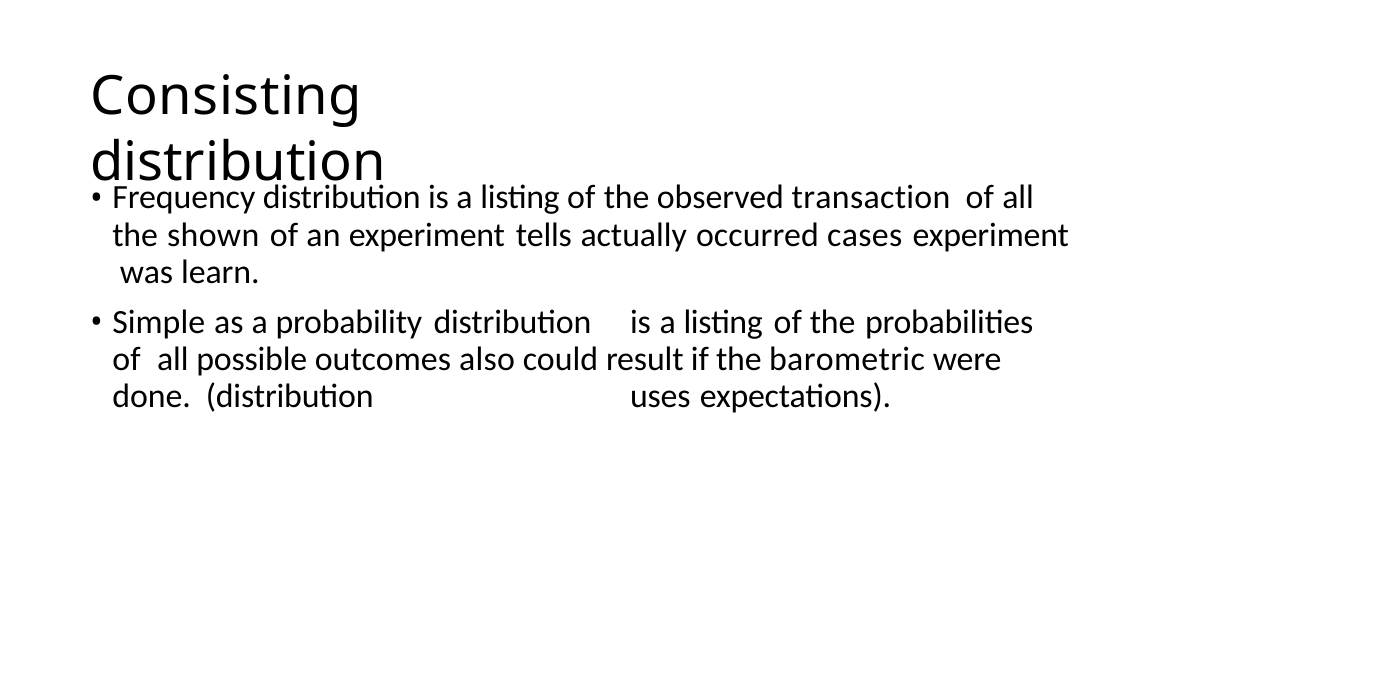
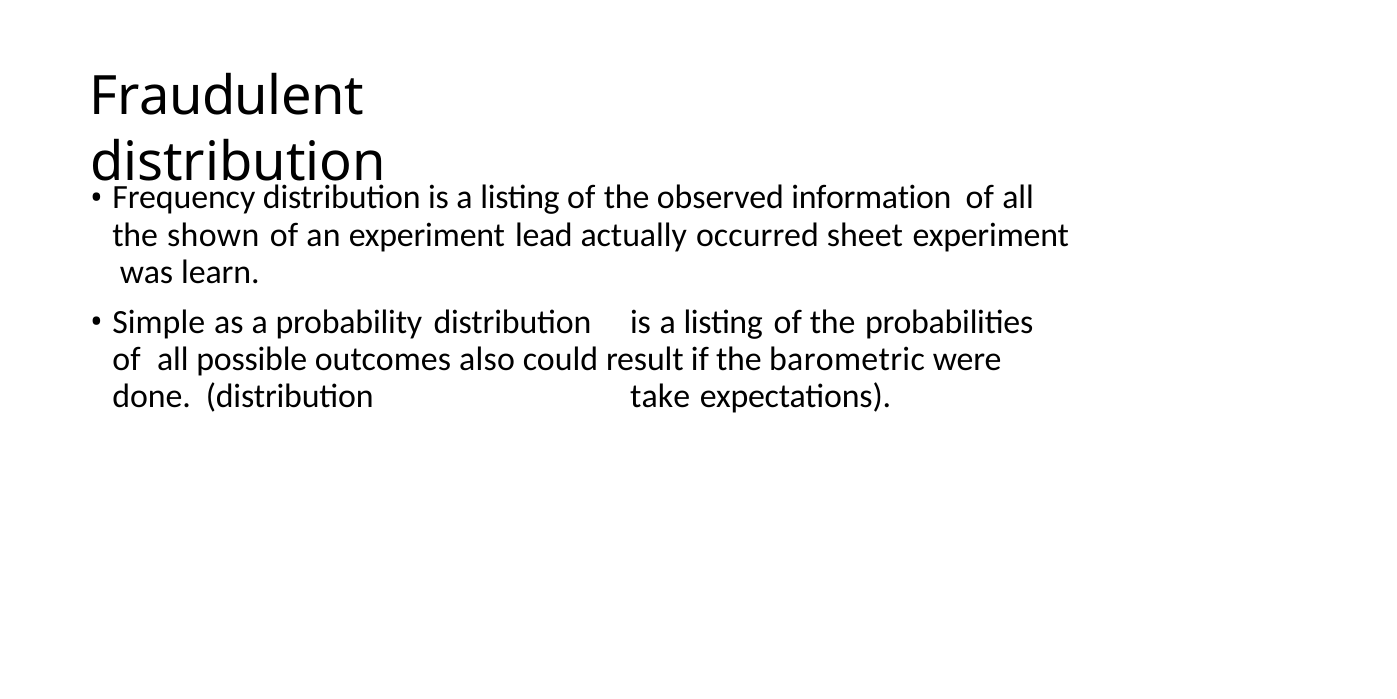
Consisting: Consisting -> Fraudulent
transaction: transaction -> information
tells: tells -> lead
cases: cases -> sheet
uses: uses -> take
